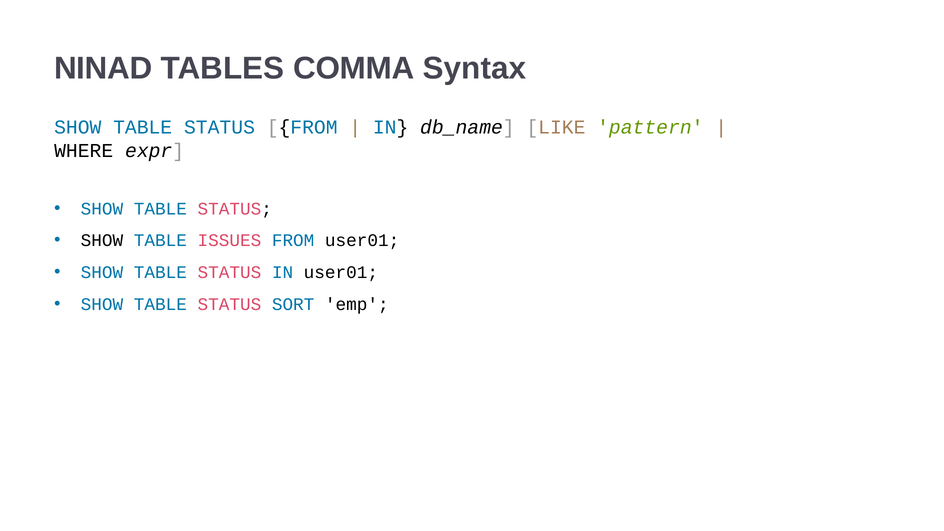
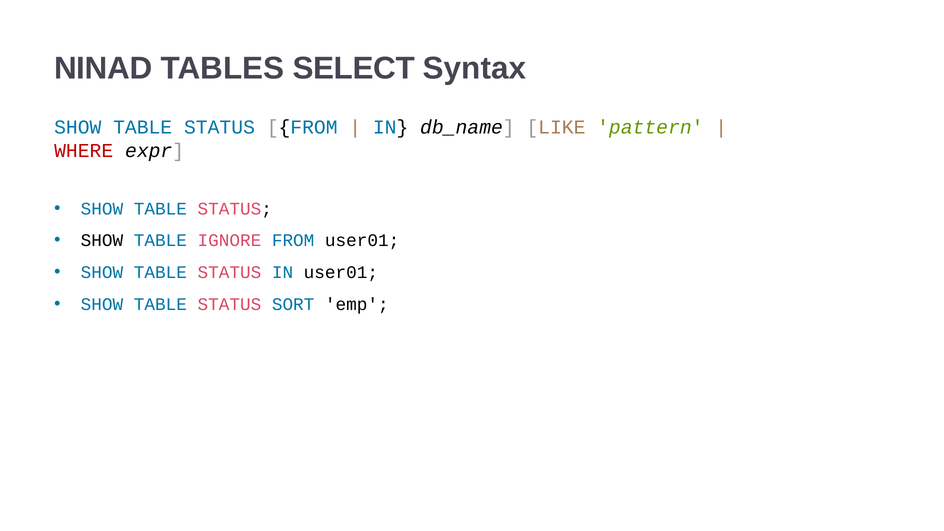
COMMA: COMMA -> SELECT
WHERE colour: black -> red
ISSUES: ISSUES -> IGNORE
